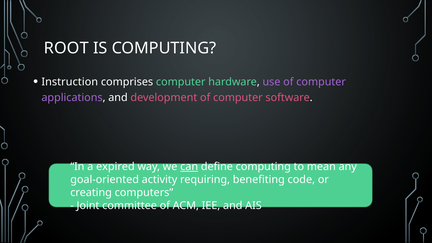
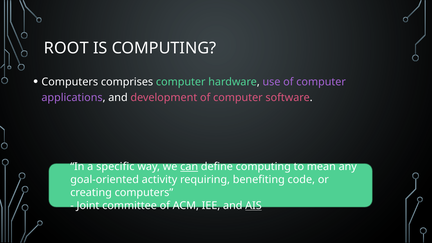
Instruction at (70, 82): Instruction -> Computers
expired: expired -> specific
AIS underline: none -> present
